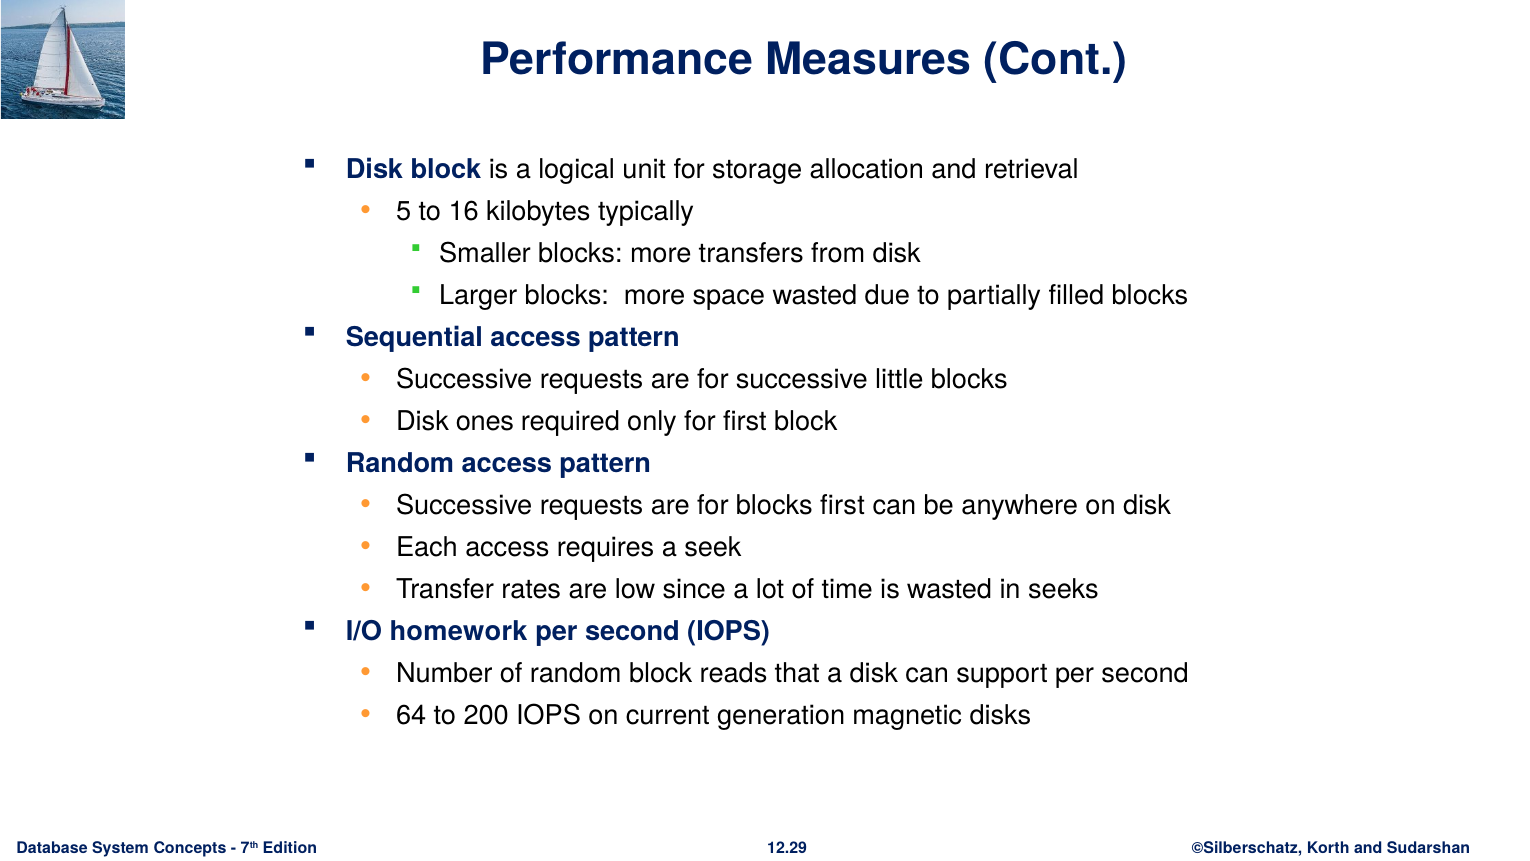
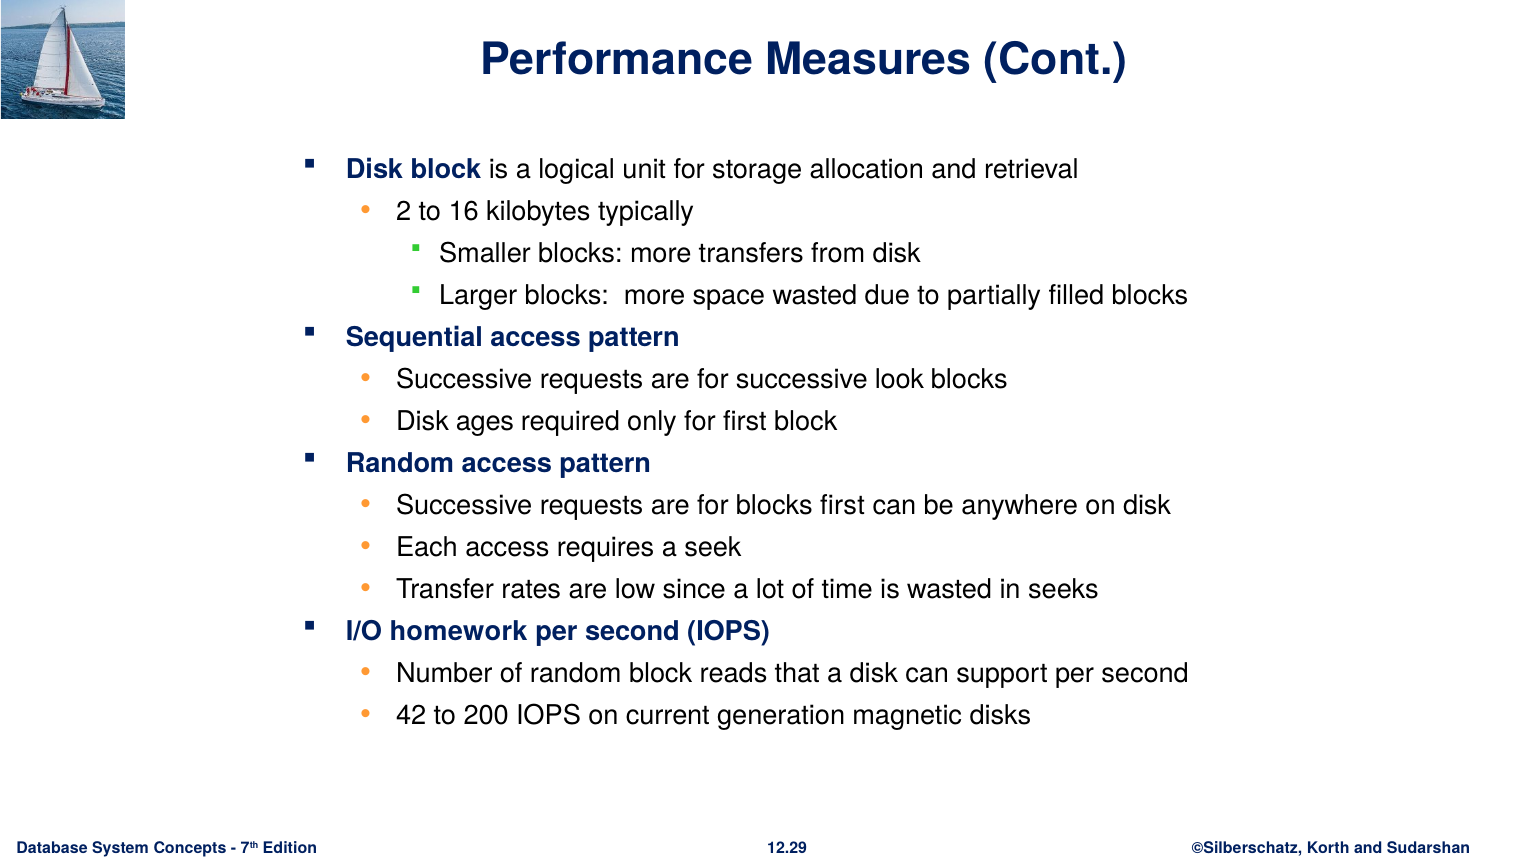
5: 5 -> 2
little: little -> look
ones: ones -> ages
64: 64 -> 42
